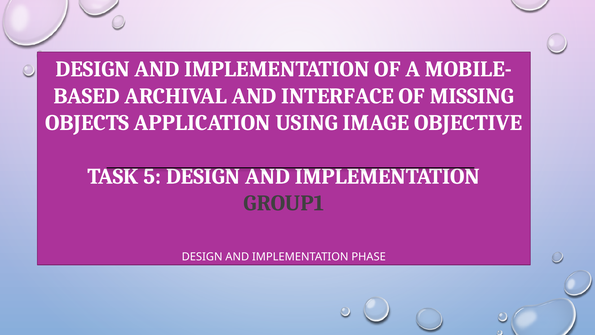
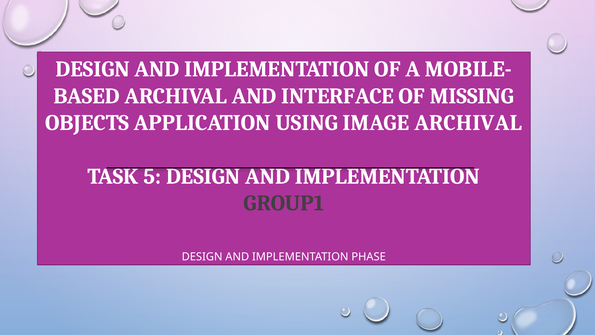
IMAGE OBJECTIVE: OBJECTIVE -> ARCHIVAL
